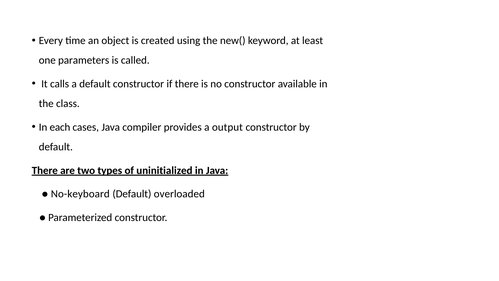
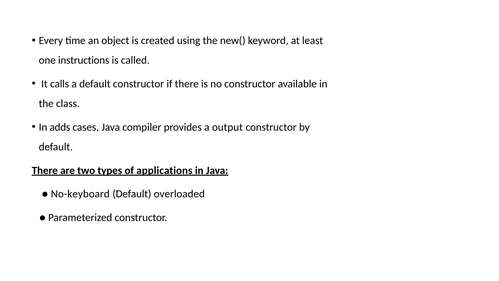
parameters: parameters -> instructions
each: each -> adds
uninitialized: uninitialized -> applications
